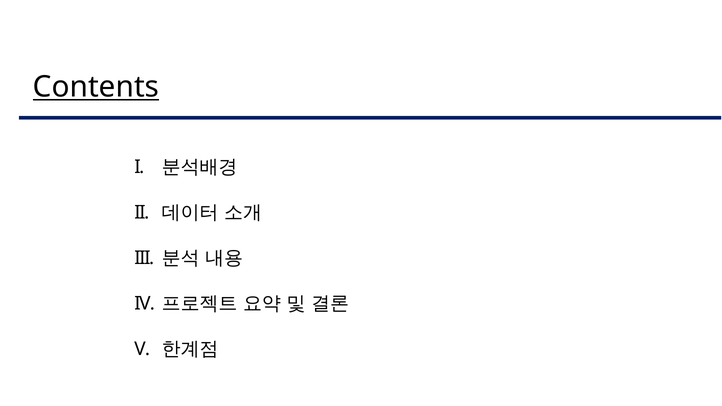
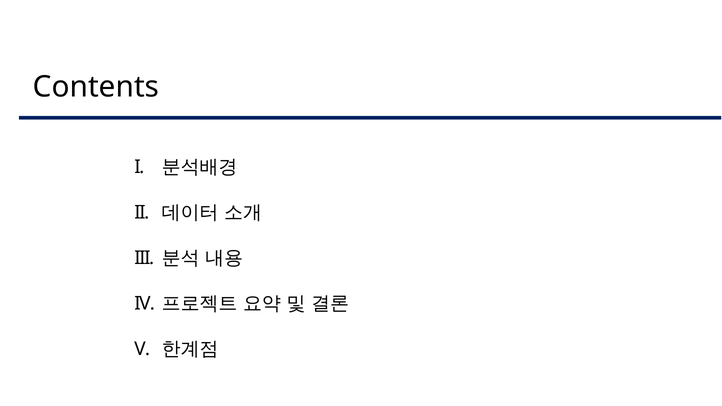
Contents underline: present -> none
